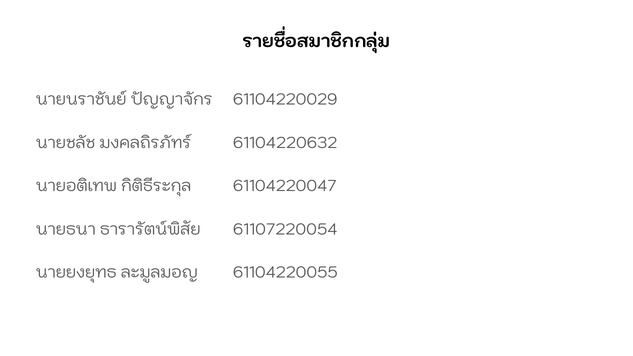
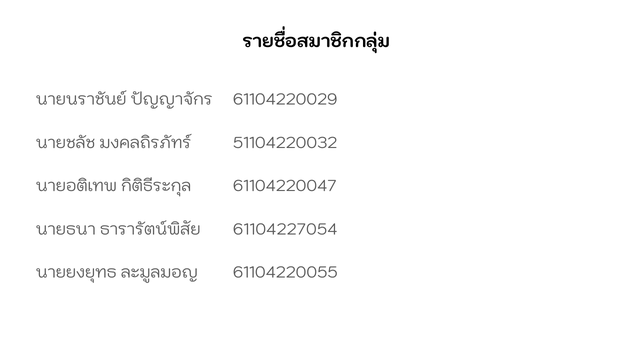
61104220632: 61104220632 -> 51104220032
61107220054: 61107220054 -> 61104227054
